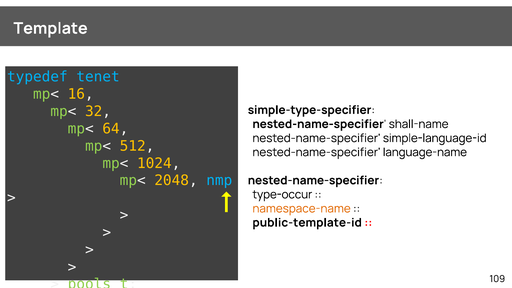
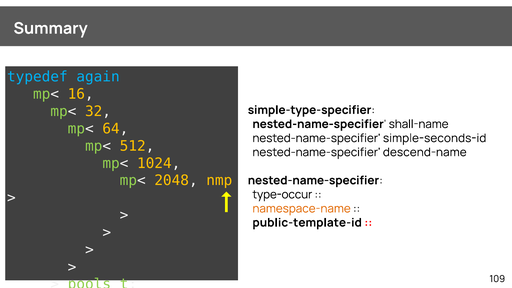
Template: Template -> Summary
tenet: tenet -> again
simple-language-id: simple-language-id -> simple-seconds-id
language-name: language-name -> descend-name
nmp colour: light blue -> yellow
